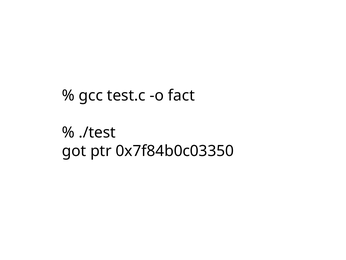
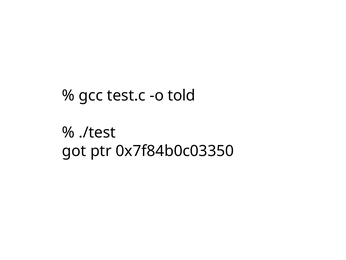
fact: fact -> told
